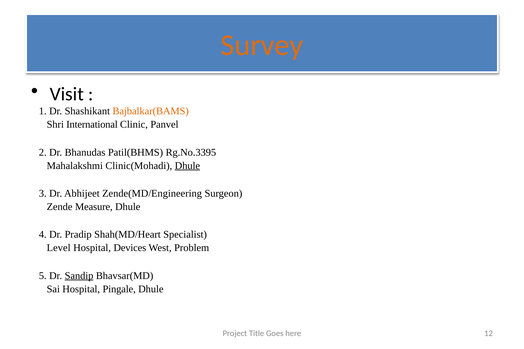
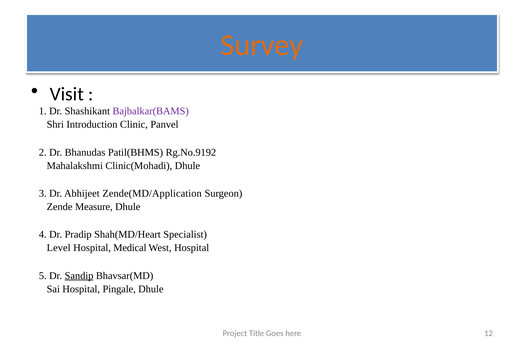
Bajbalkar(BAMS colour: orange -> purple
International: International -> Introduction
Rg.No.3395: Rg.No.3395 -> Rg.No.9192
Dhule at (187, 166) underline: present -> none
Zende(MD/Engineering: Zende(MD/Engineering -> Zende(MD/Application
Devices: Devices -> Medical
West Problem: Problem -> Hospital
